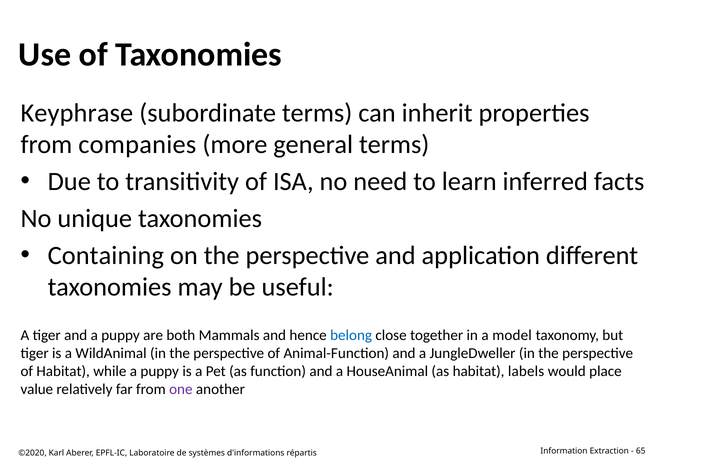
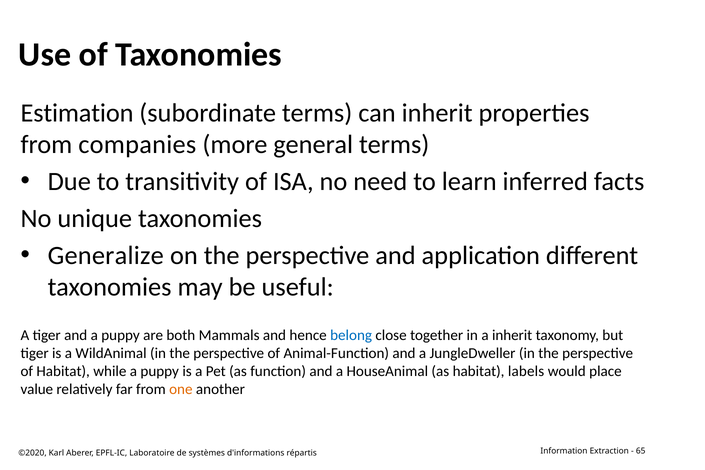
Keyphrase: Keyphrase -> Estimation
Containing: Containing -> Generalize
a model: model -> inherit
one colour: purple -> orange
